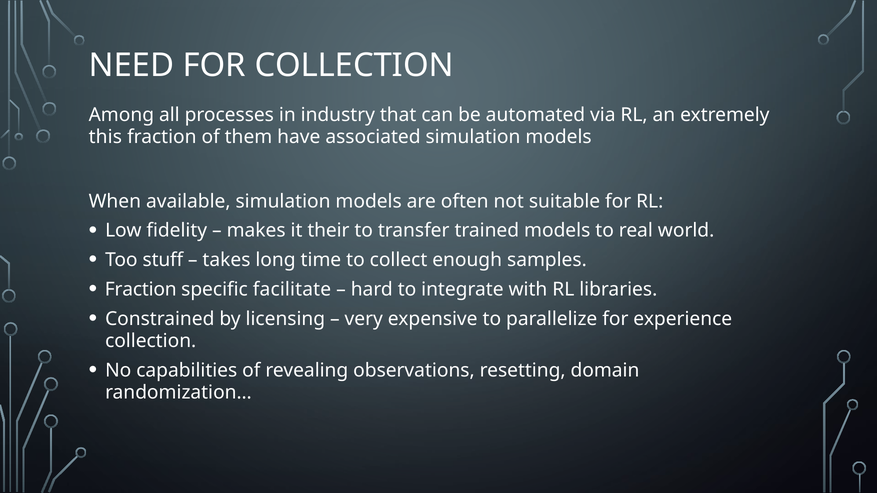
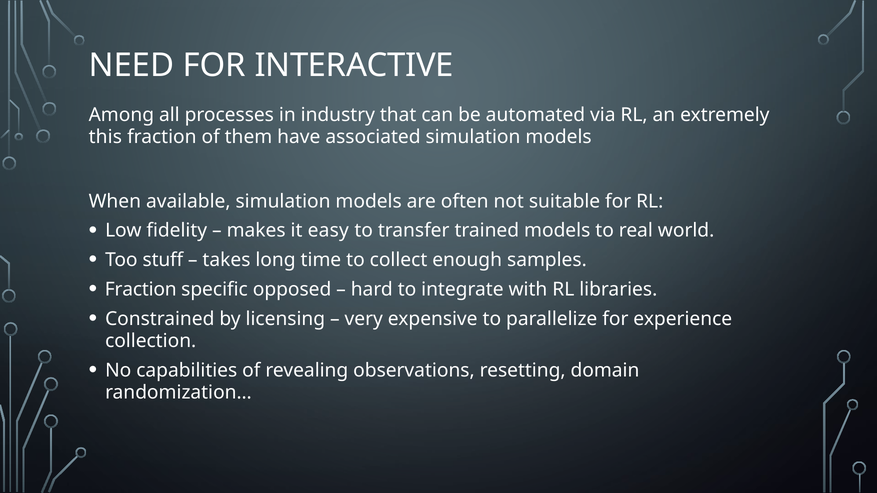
FOR COLLECTION: COLLECTION -> INTERACTIVE
their: their -> easy
facilitate: facilitate -> opposed
